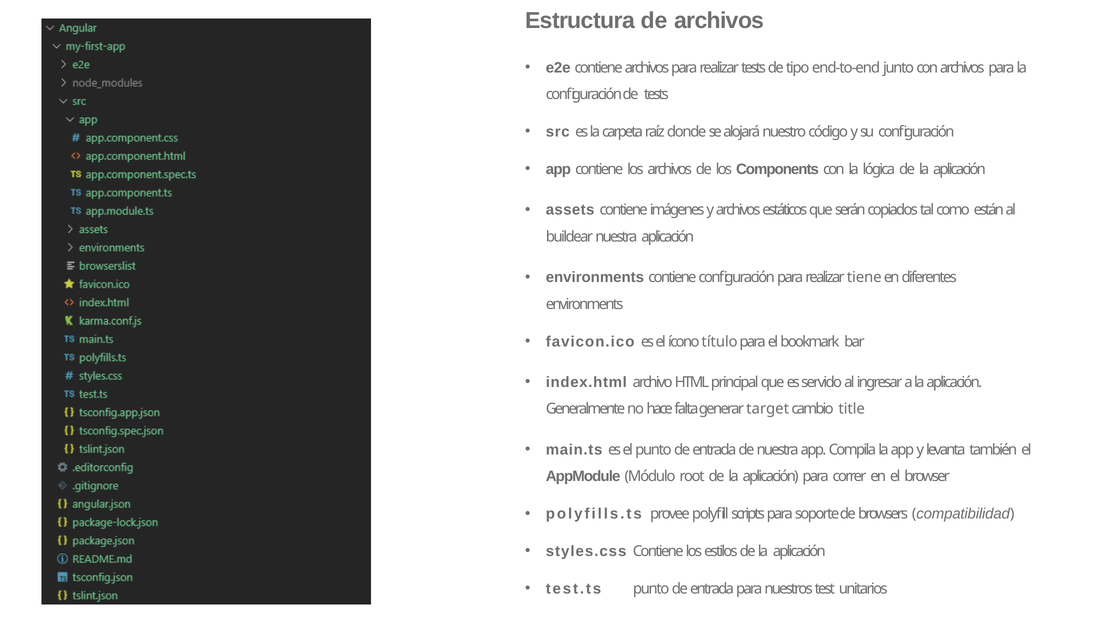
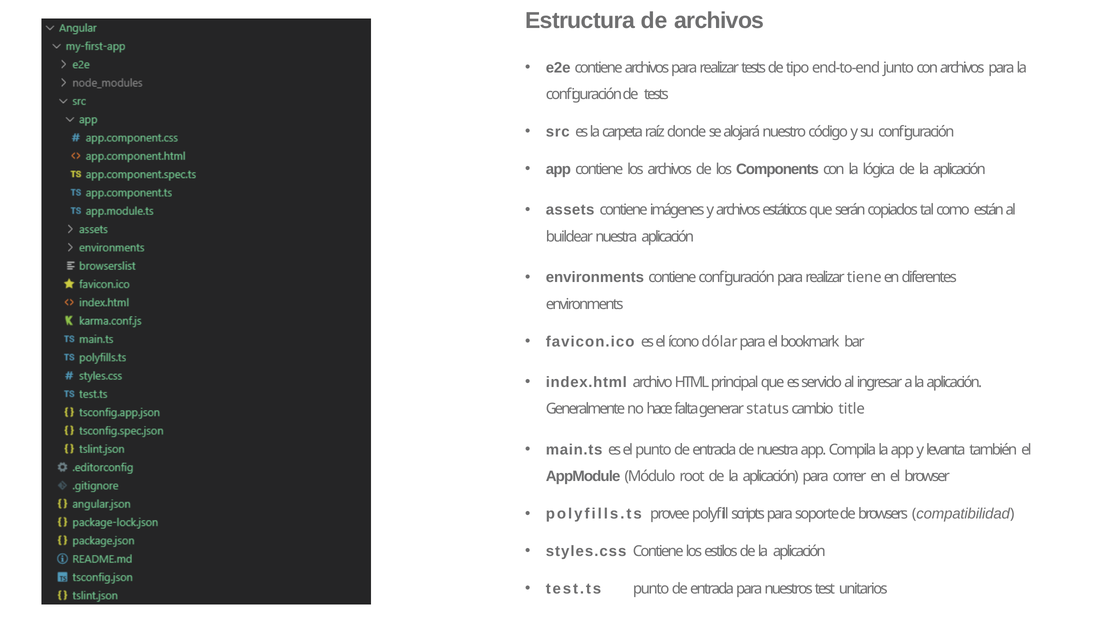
título: título -> dólar
target: target -> status
